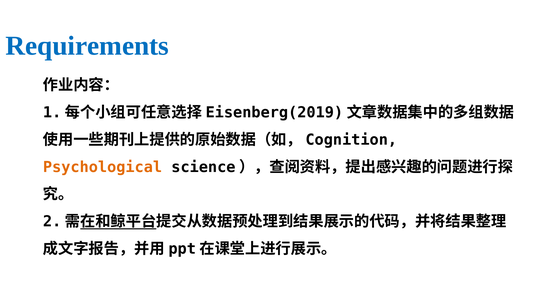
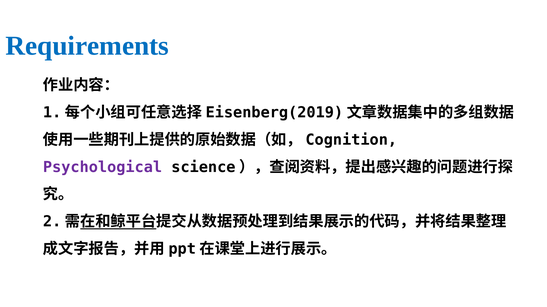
Psychological colour: orange -> purple
